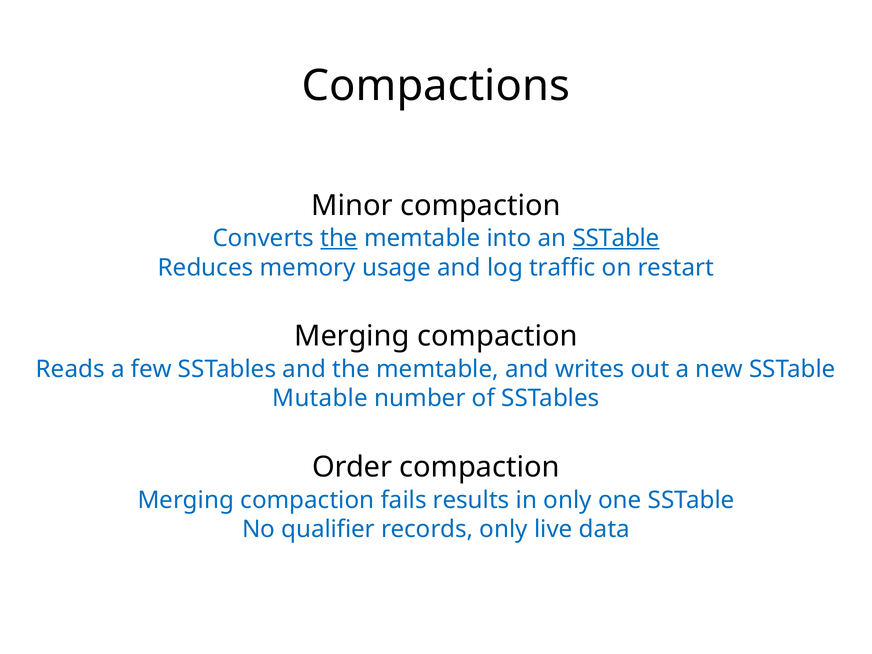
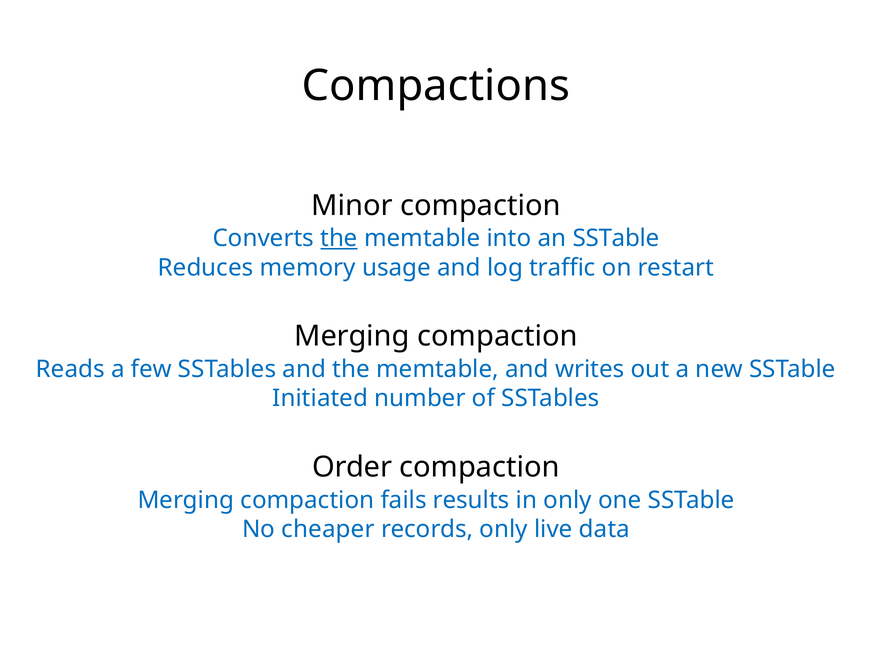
SSTable at (616, 238) underline: present -> none
Mutable: Mutable -> Initiated
qualifier: qualifier -> cheaper
